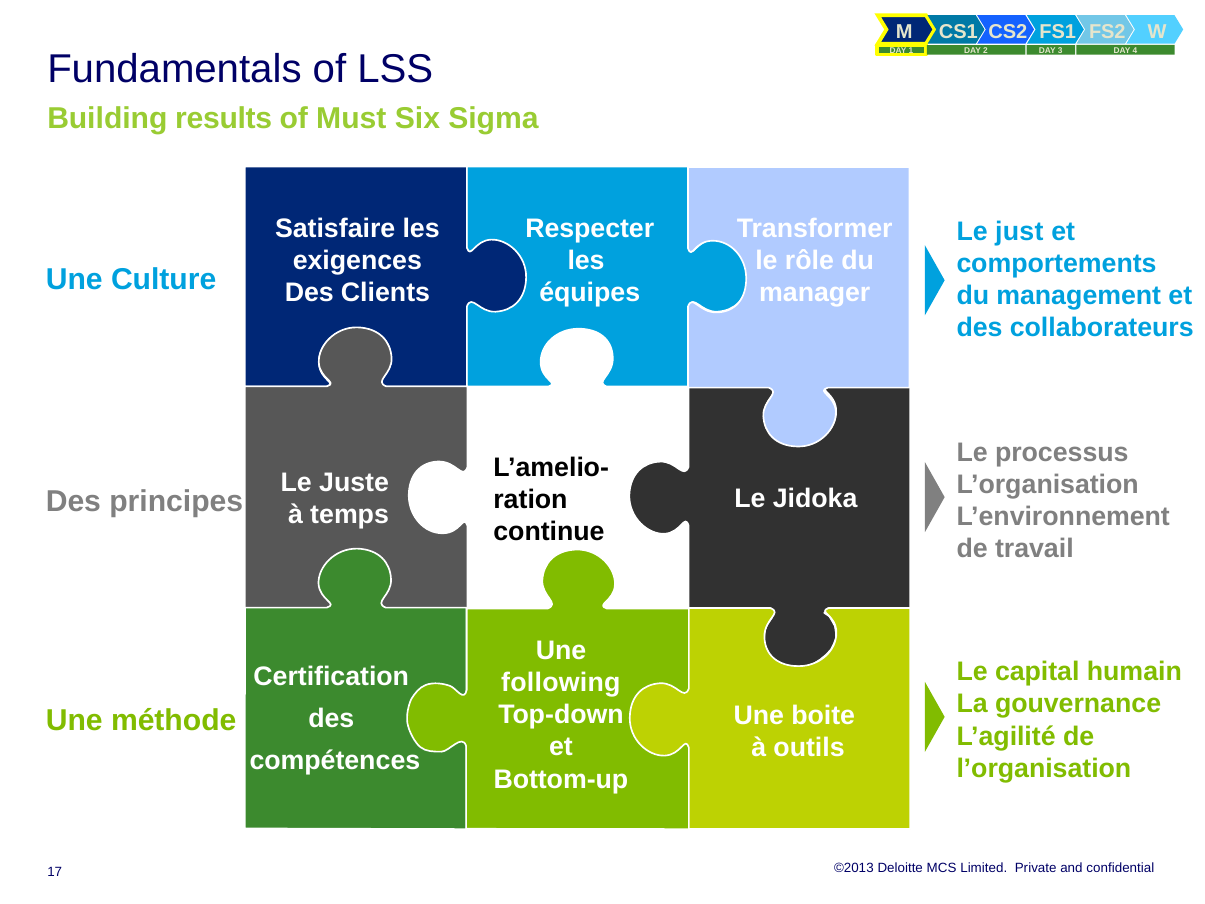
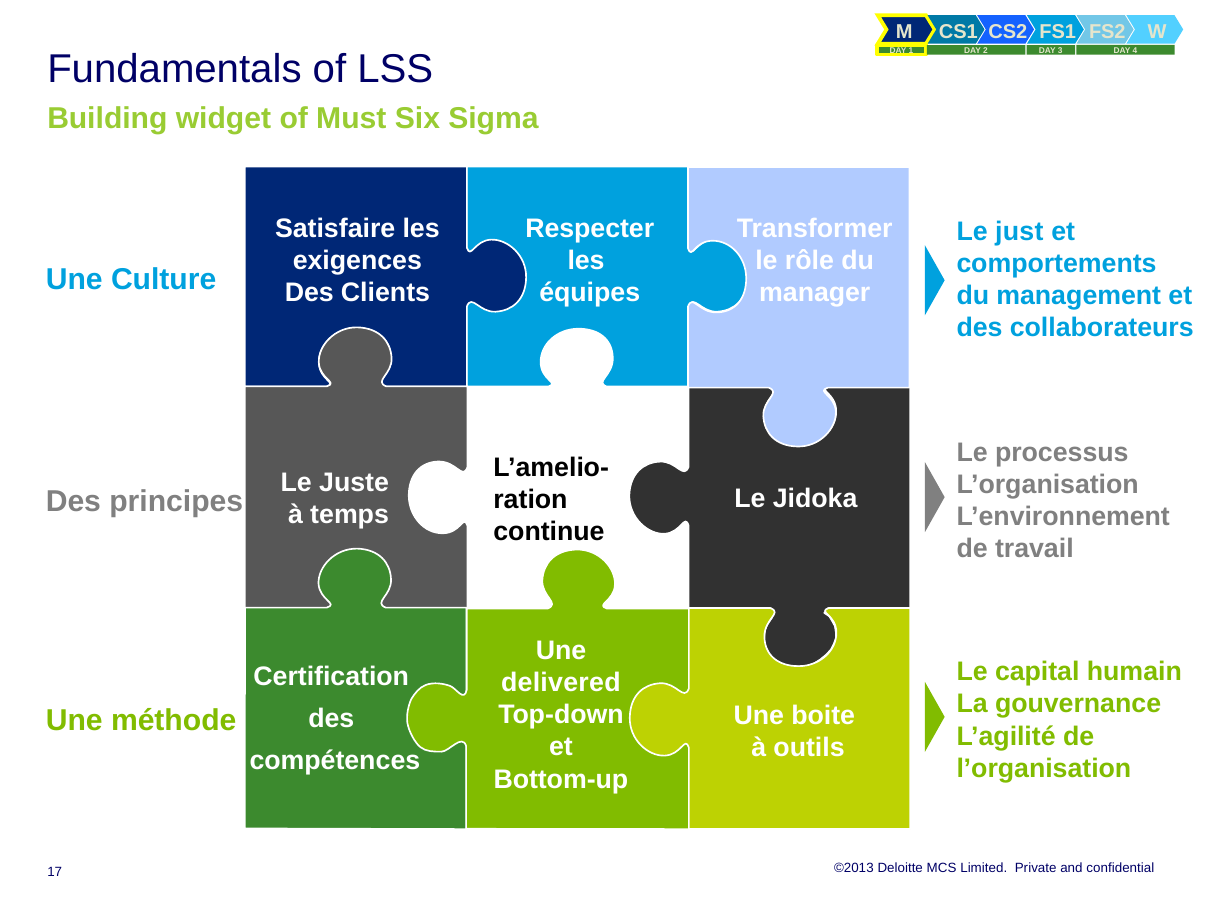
results: results -> widget
following: following -> delivered
